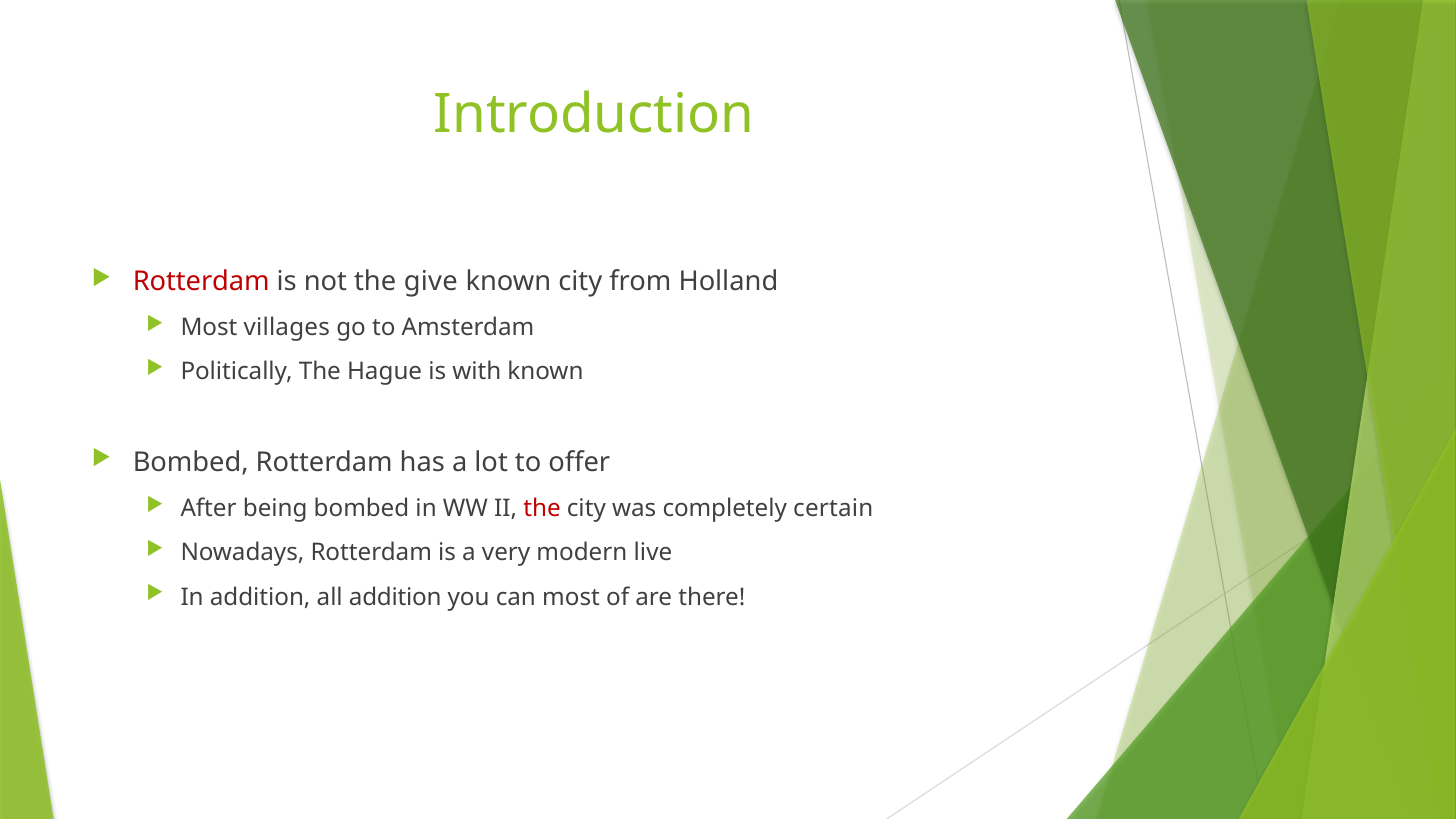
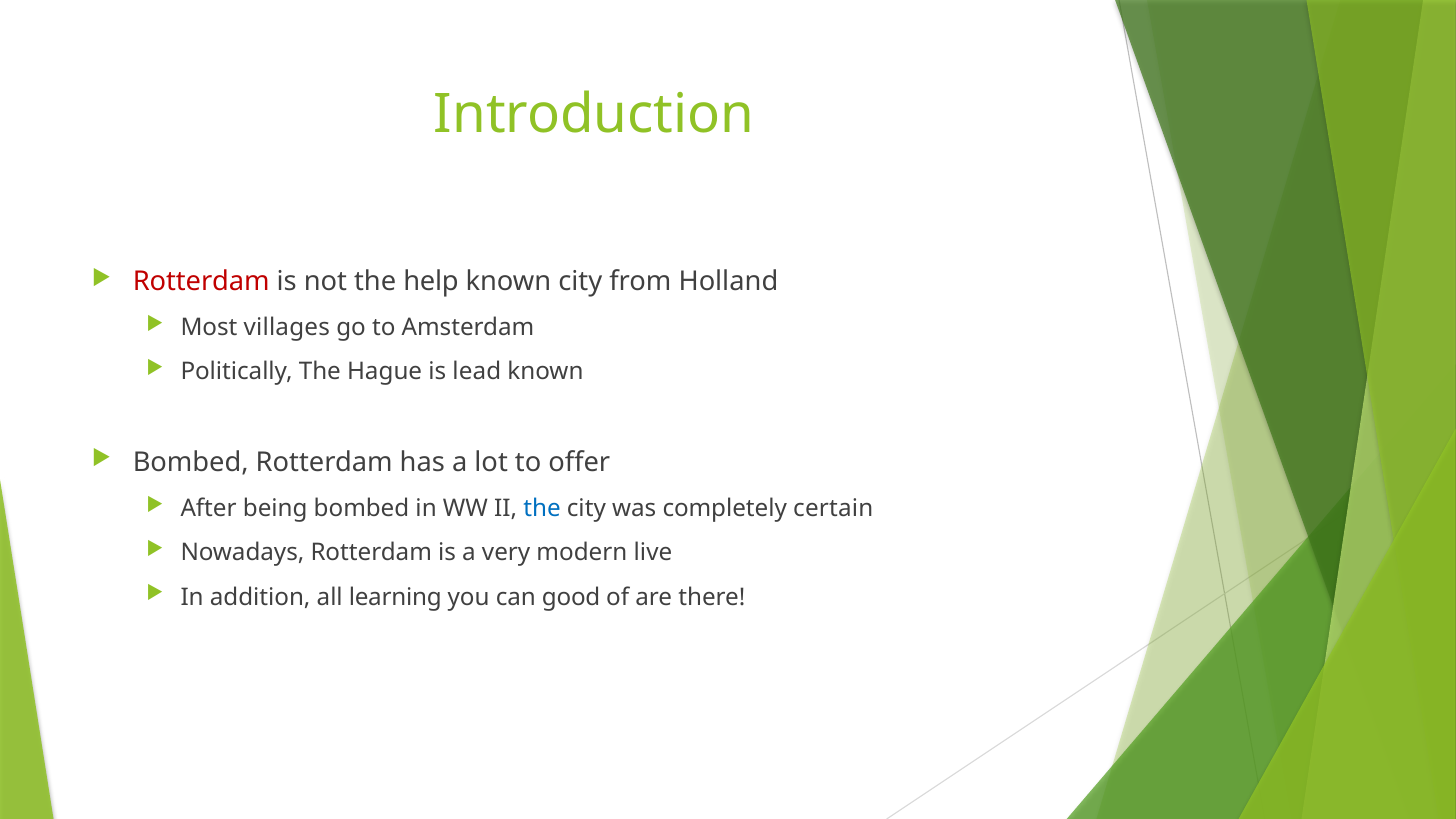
give: give -> help
with: with -> lead
the at (542, 508) colour: red -> blue
all addition: addition -> learning
can most: most -> good
